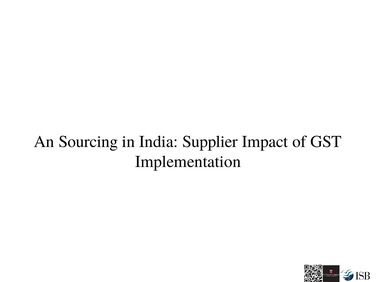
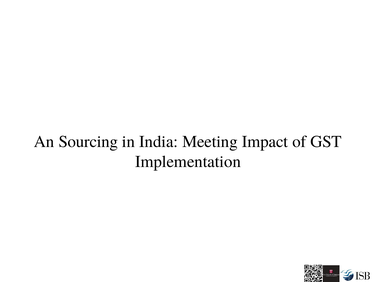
Supplier: Supplier -> Meeting
